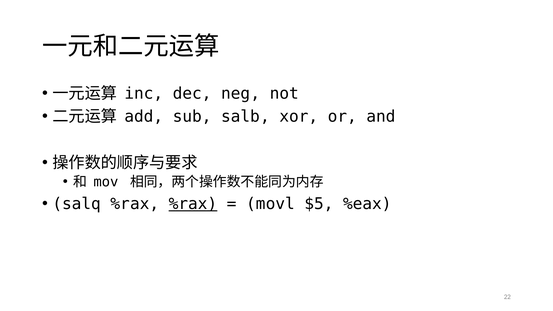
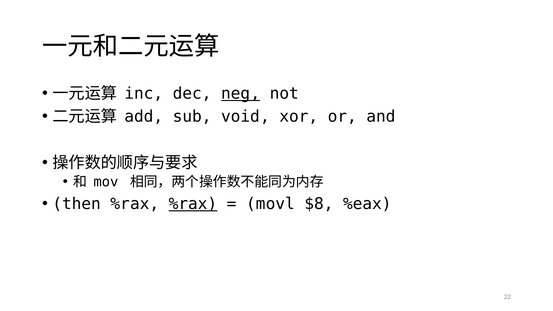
neg underline: none -> present
salb: salb -> void
salq: salq -> then
$5: $5 -> $8
